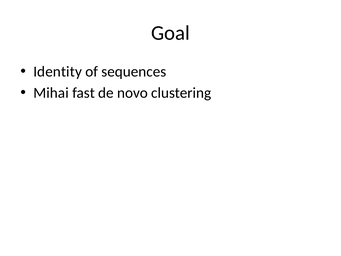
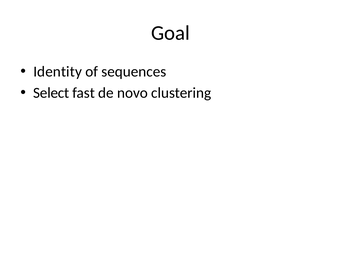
Mihai: Mihai -> Select
